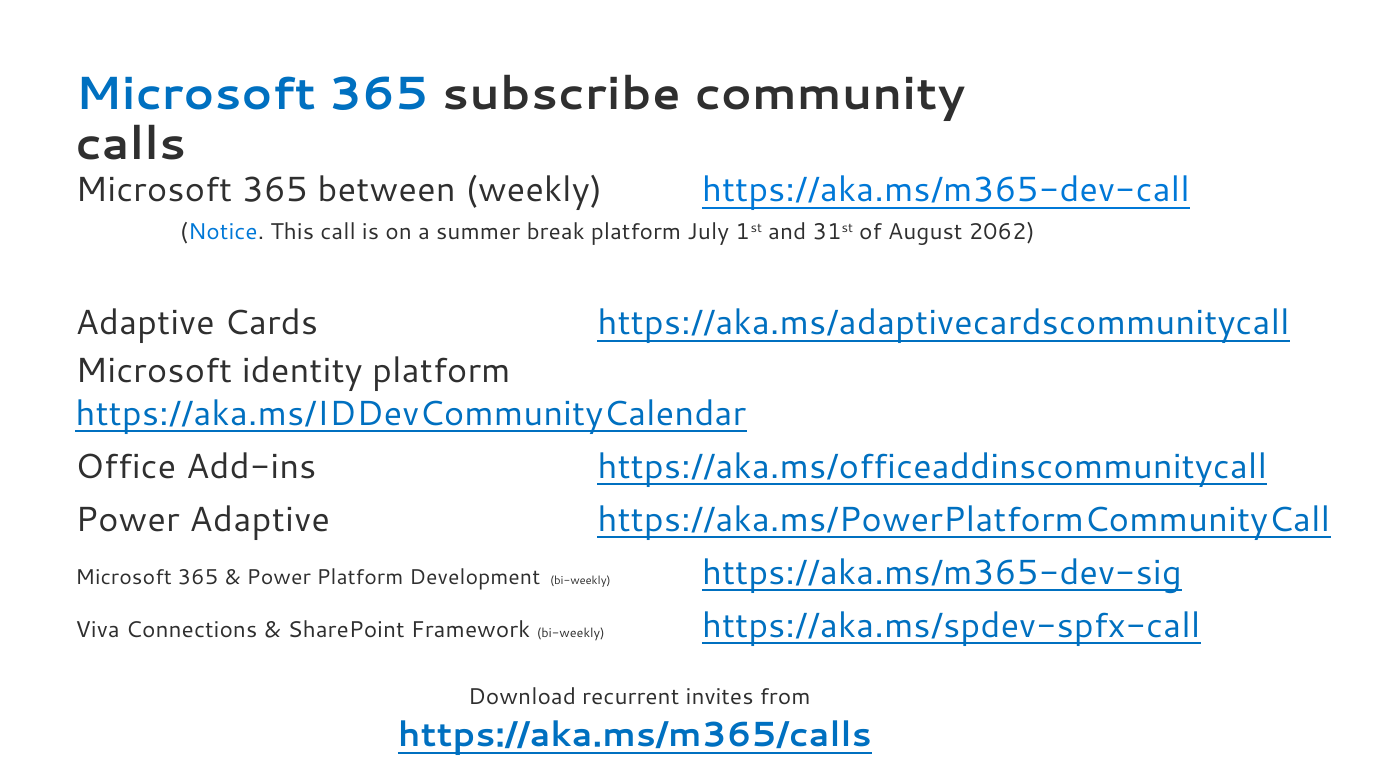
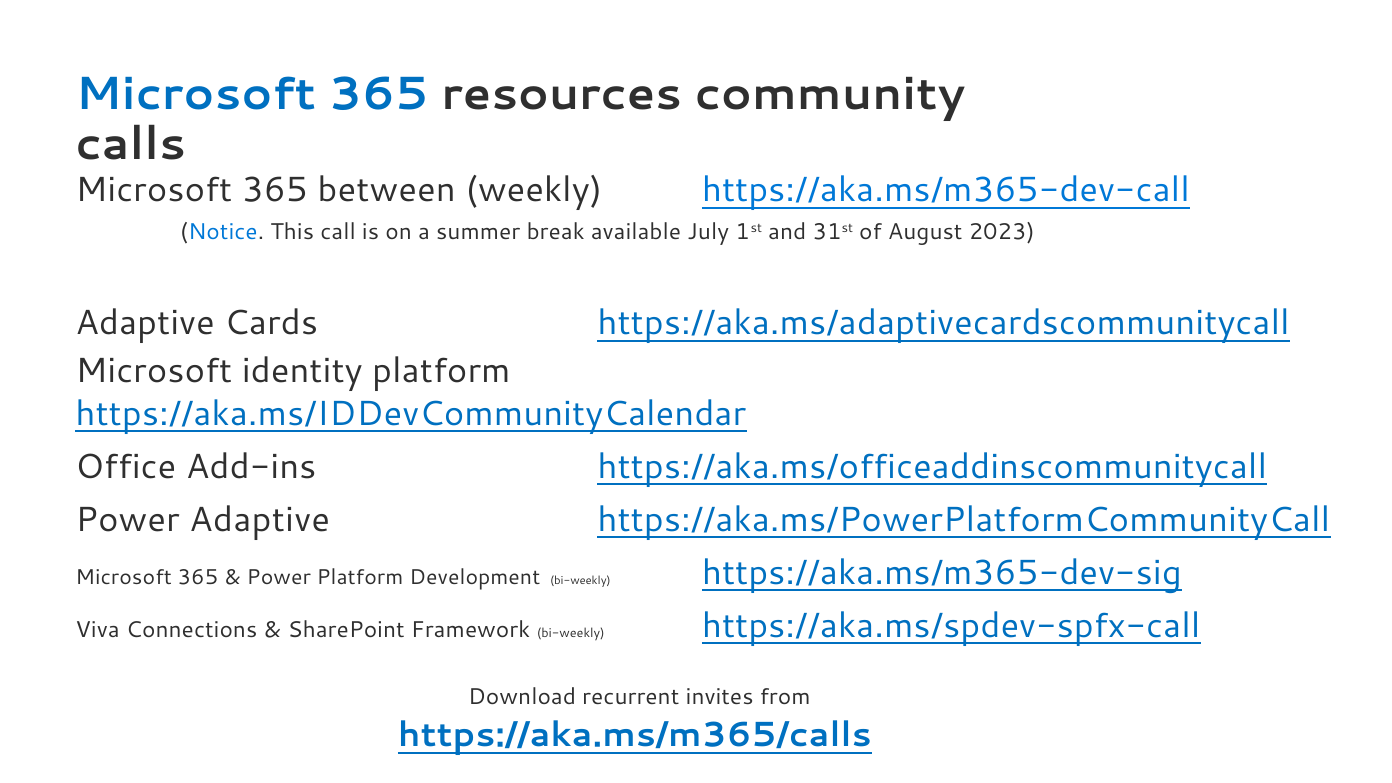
subscribe: subscribe -> resources
break platform: platform -> available
2062: 2062 -> 2023
